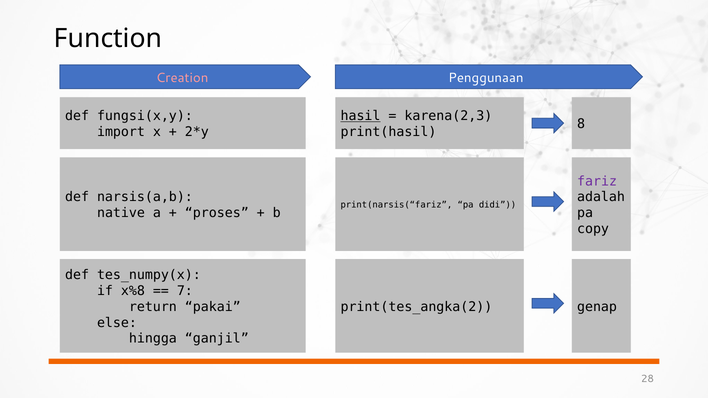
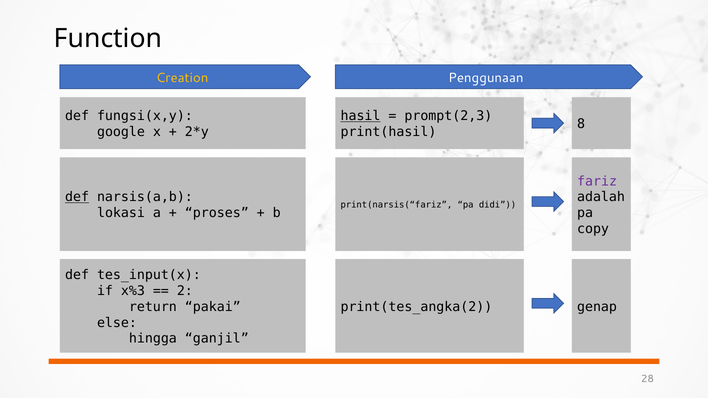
Creation colour: pink -> yellow
karena(2,3: karena(2,3 -> prompt(2,3
import: import -> google
def at (77, 197) underline: none -> present
native: native -> lokasi
tes_numpy(x: tes_numpy(x -> tes_input(x
x%8: x%8 -> x%3
7: 7 -> 2
